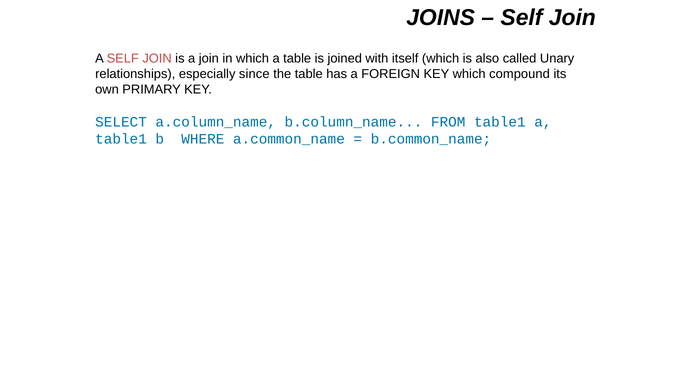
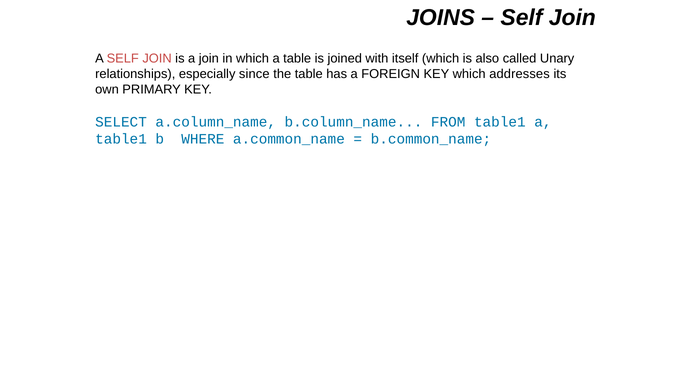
compound: compound -> addresses
